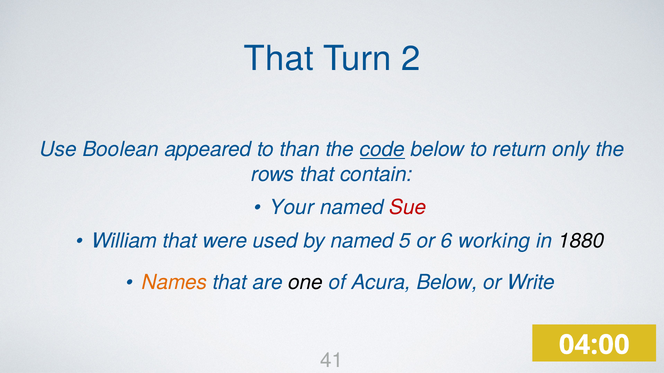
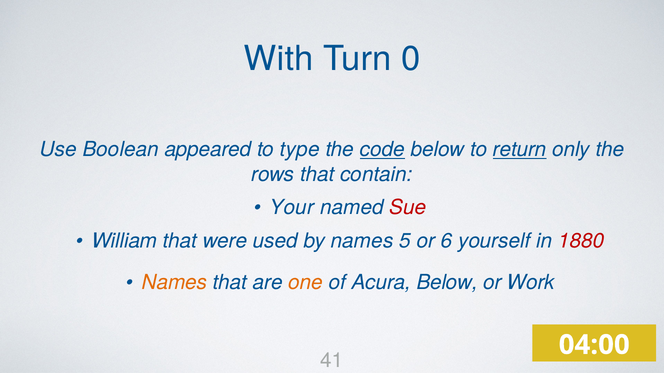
That at (279, 59): That -> With
2: 2 -> 0
than: than -> type
return underline: none -> present
by named: named -> names
working: working -> yourself
1880 colour: black -> red
one colour: black -> orange
Write: Write -> Work
